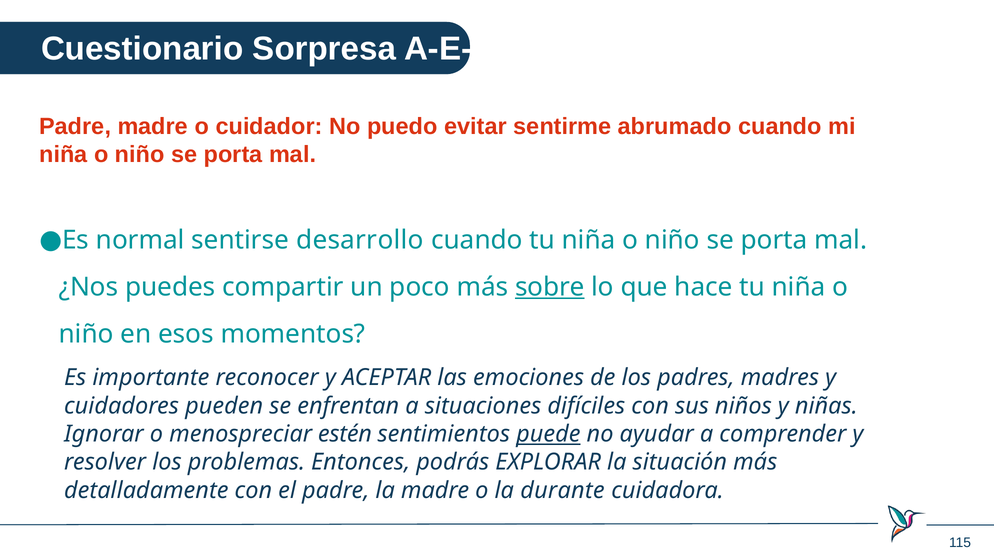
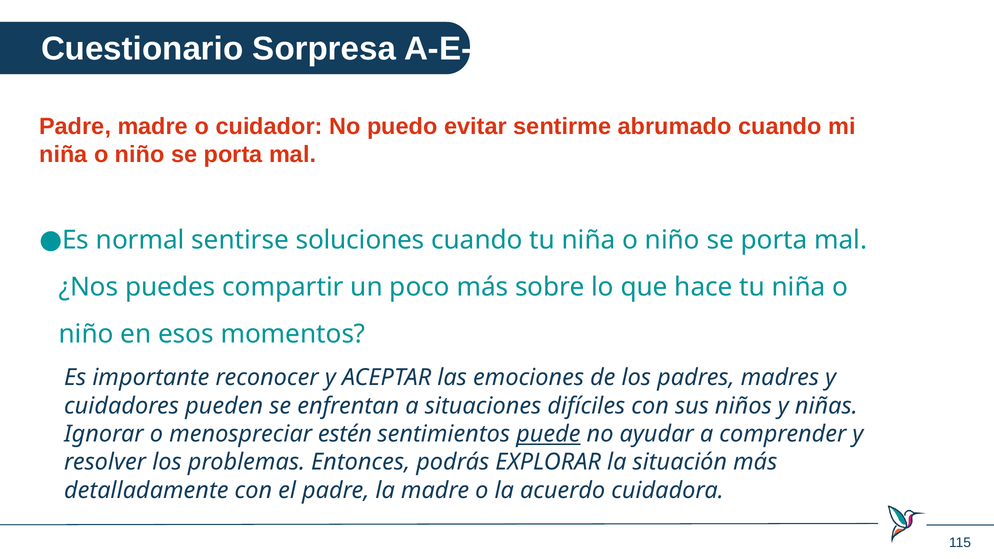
desarrollo: desarrollo -> soluciones
sobre underline: present -> none
durante: durante -> acuerdo
